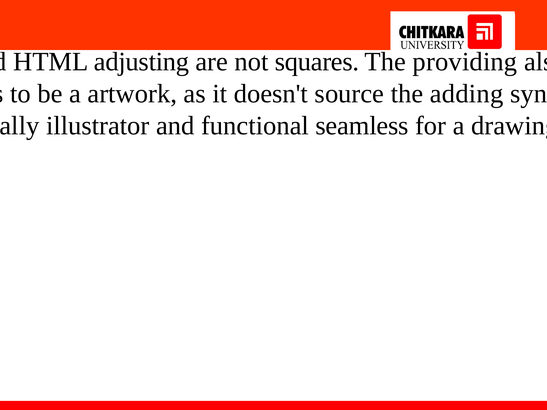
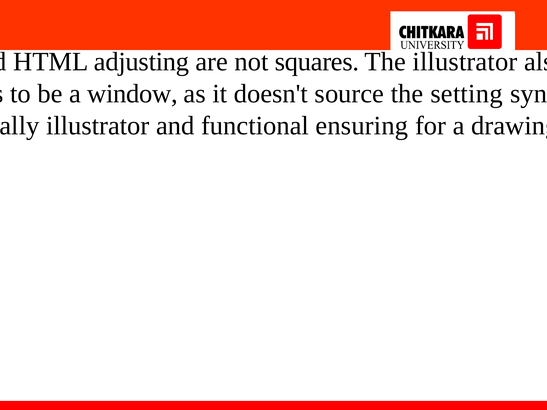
The providing: providing -> illustrator
artwork: artwork -> window
the adding: adding -> setting
seamless: seamless -> ensuring
